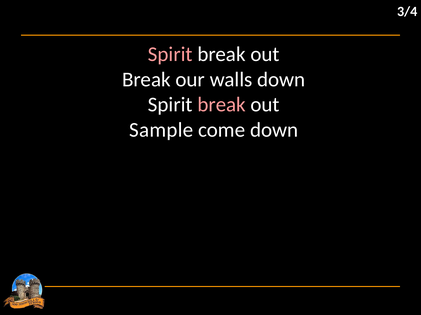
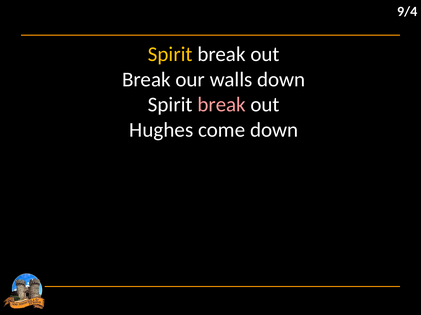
3/4: 3/4 -> 9/4
Spirit at (170, 54) colour: pink -> yellow
Sample: Sample -> Hughes
